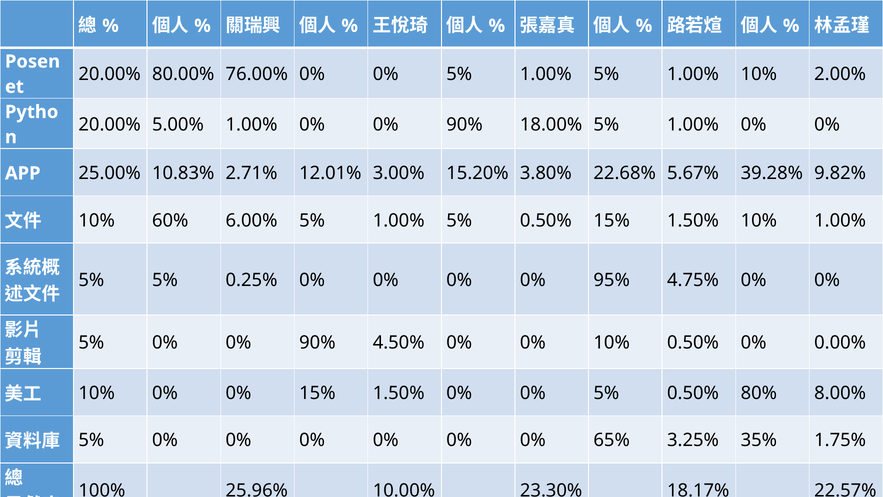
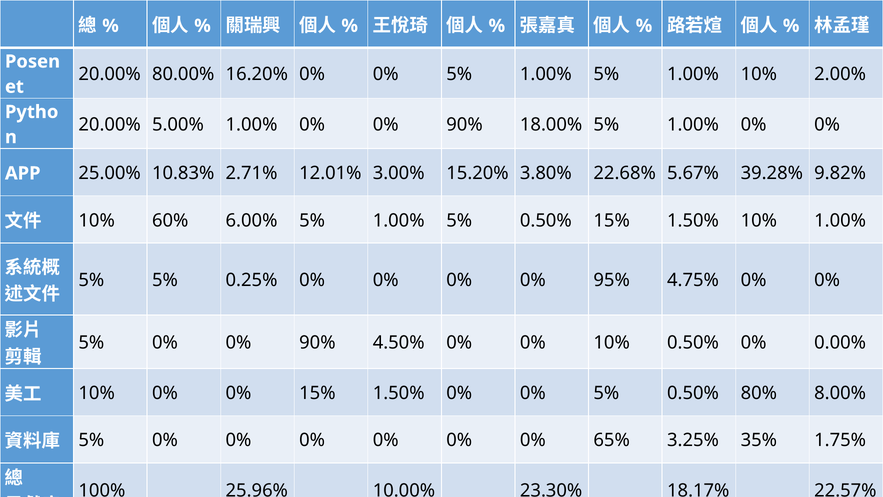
76.00%: 76.00% -> 16.20%
